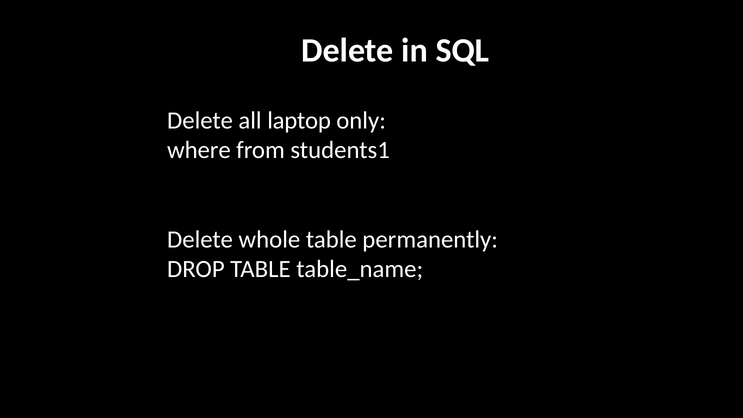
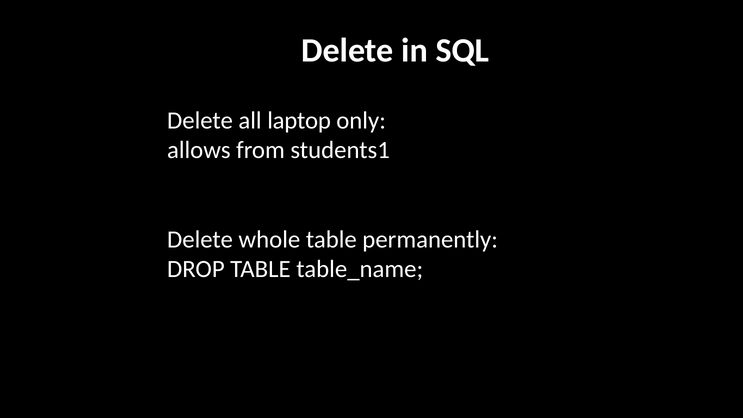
where: where -> allows
